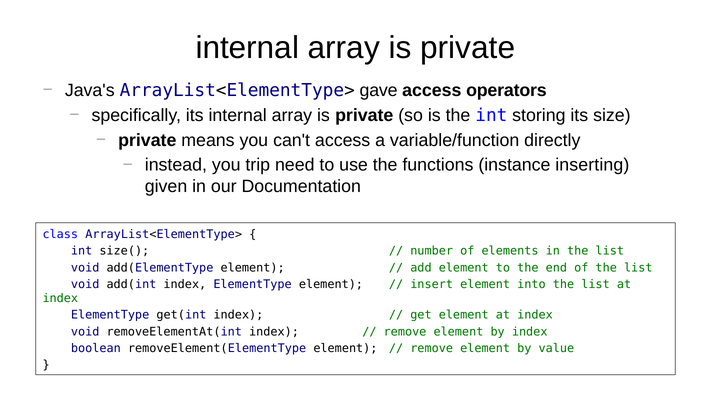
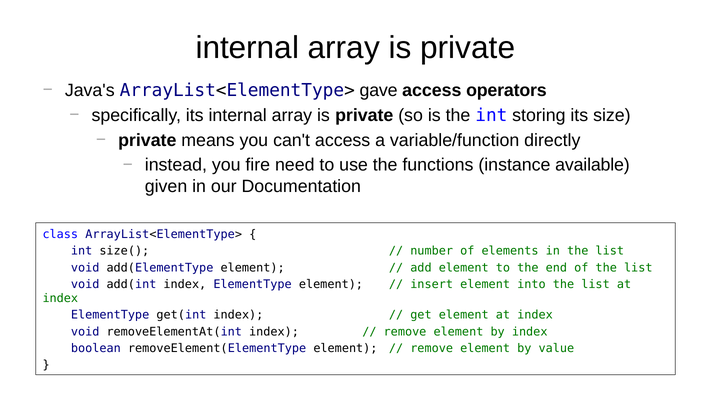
trip: trip -> fire
inserting: inserting -> available
